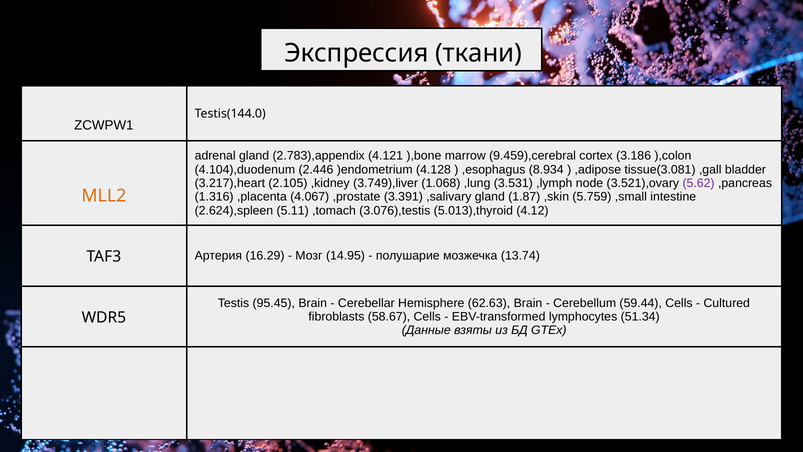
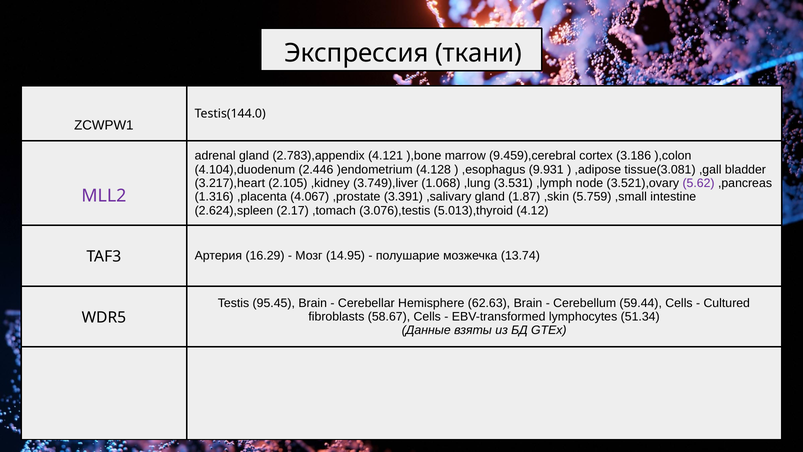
8.934: 8.934 -> 9.931
MLL2 colour: orange -> purple
5.11: 5.11 -> 2.17
